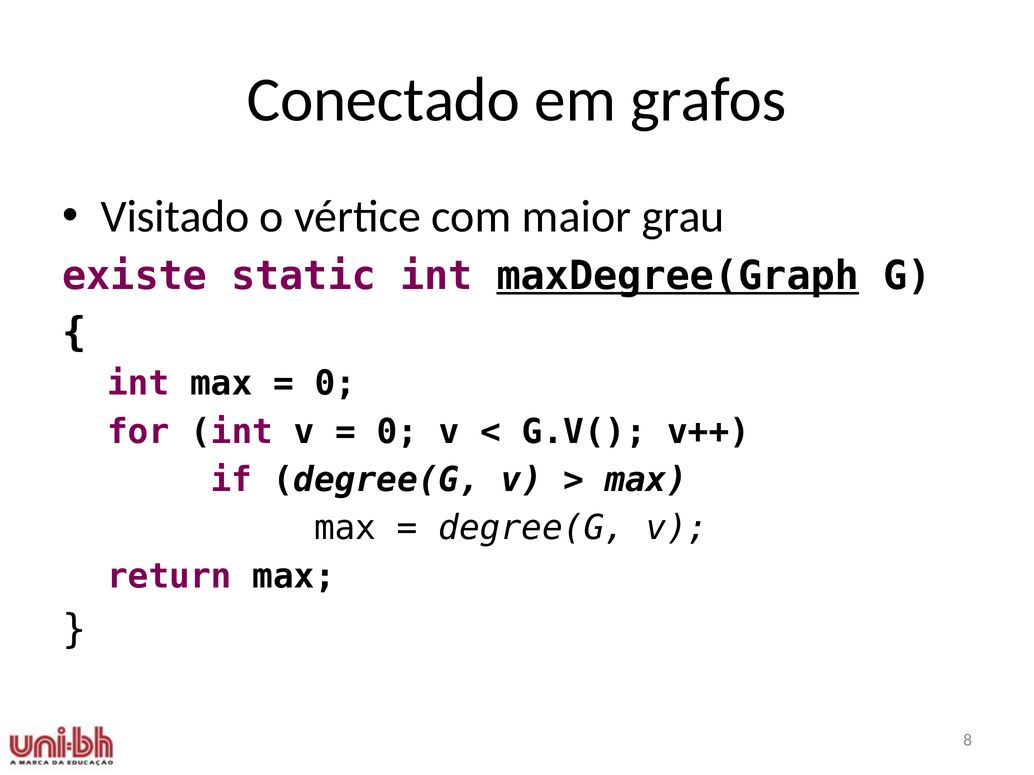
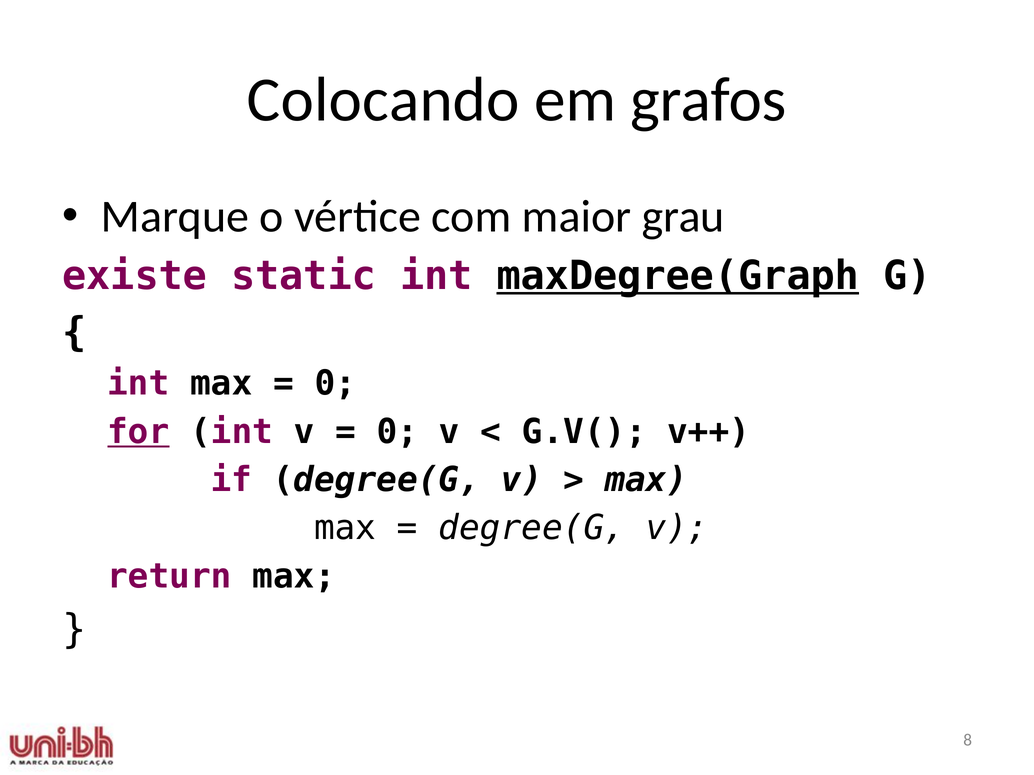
Conectado: Conectado -> Colocando
Visitado: Visitado -> Marque
for underline: none -> present
